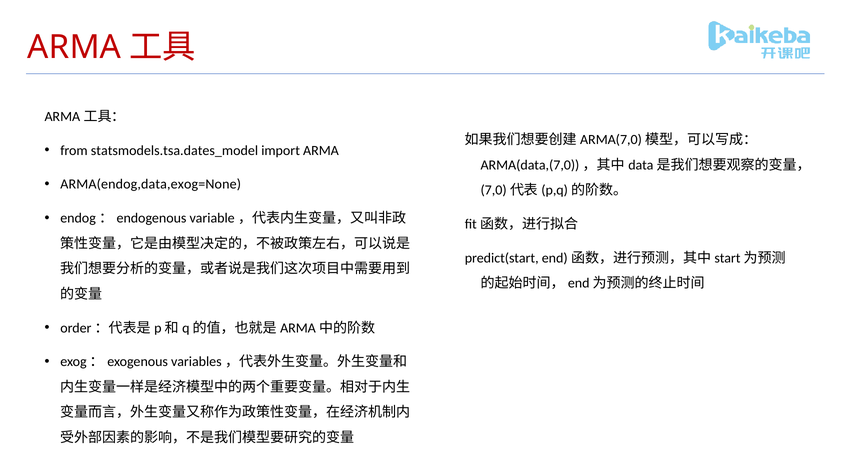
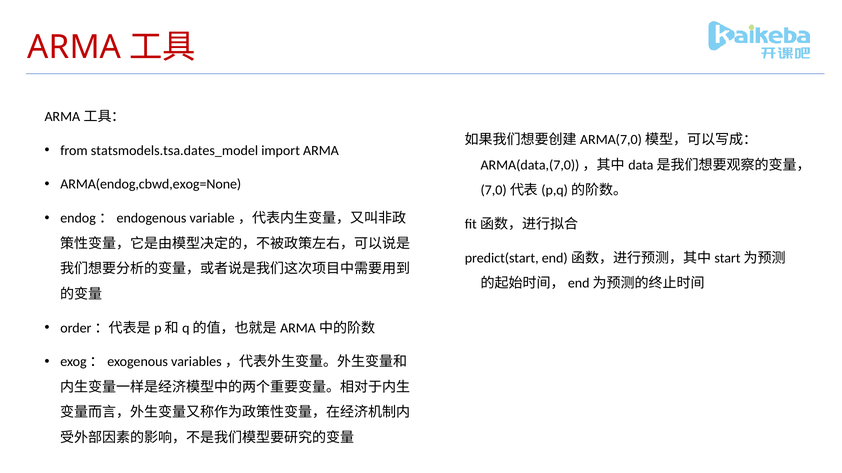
ARMA(endog,data,exog=None: ARMA(endog,data,exog=None -> ARMA(endog,cbwd,exog=None
